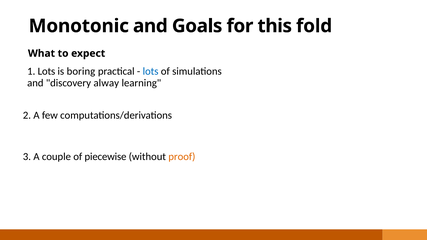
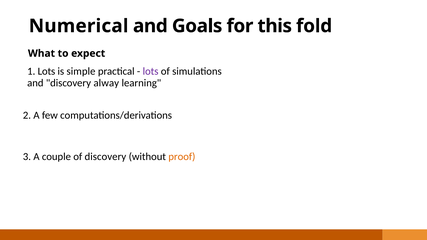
Monotonic: Monotonic -> Numerical
boring: boring -> simple
lots at (151, 72) colour: blue -> purple
of piecewise: piecewise -> discovery
